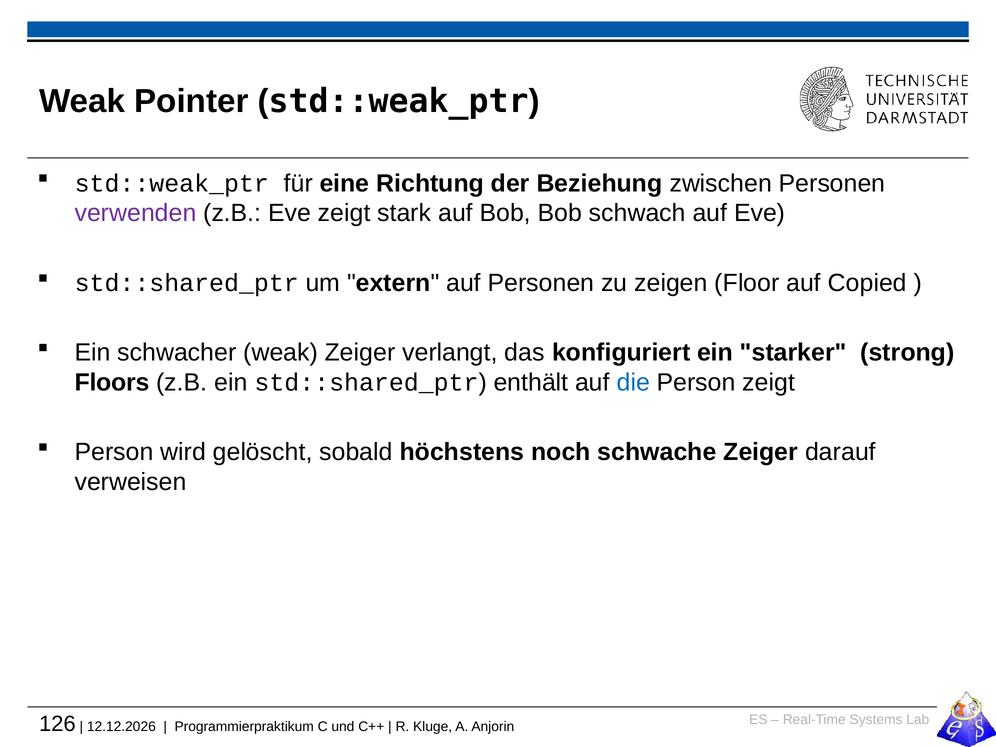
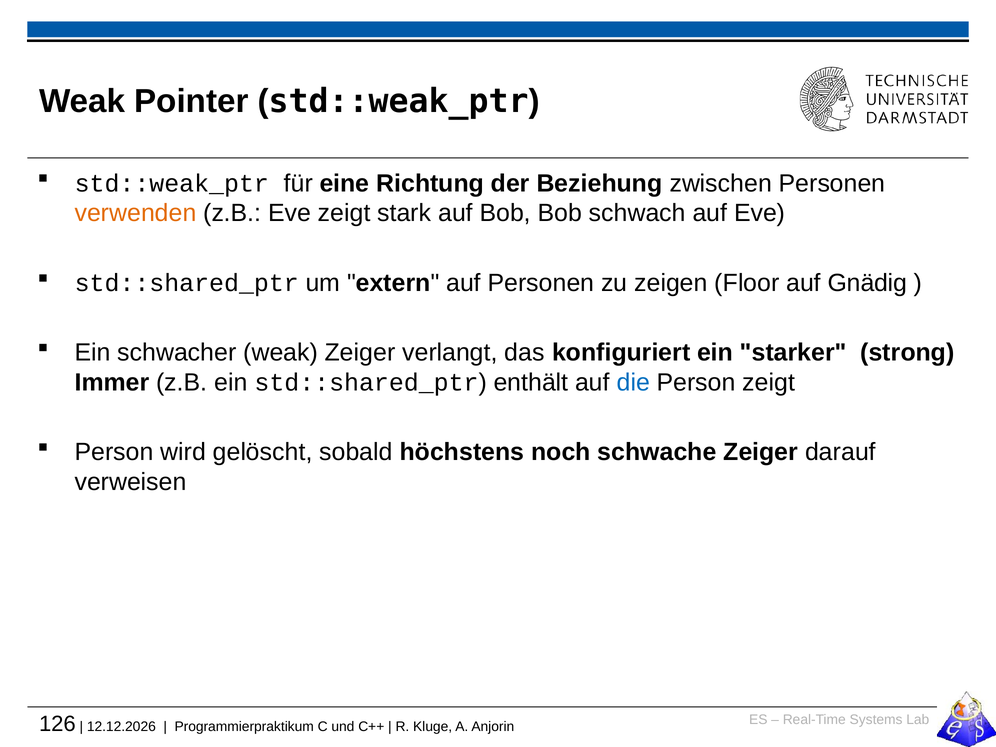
verwenden colour: purple -> orange
Copied: Copied -> Gnädig
Floors: Floors -> Immer
